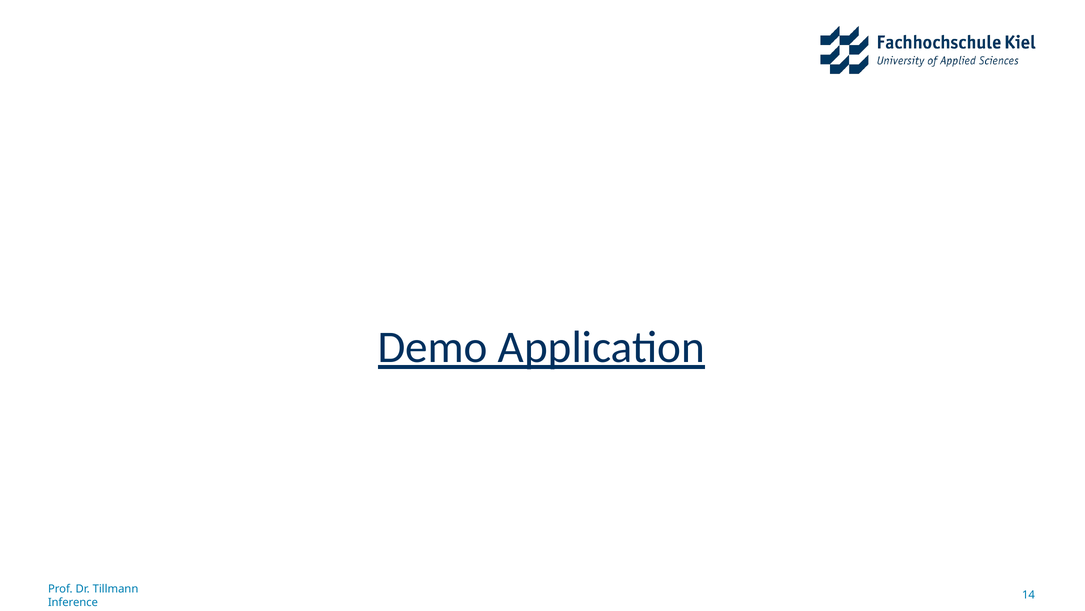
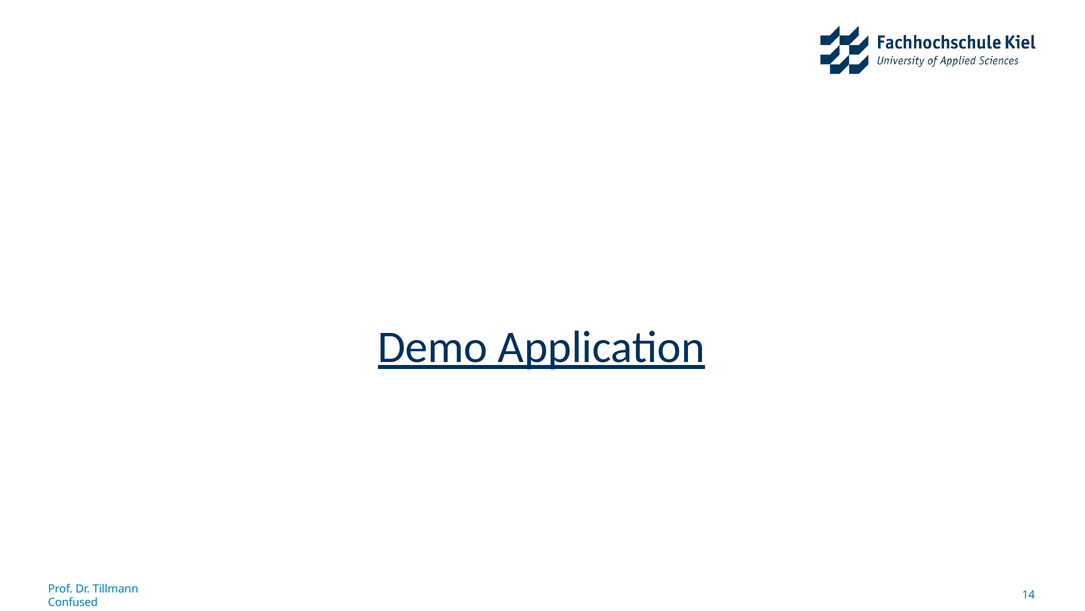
Inference: Inference -> Confused
